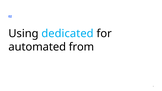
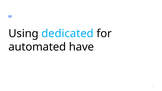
from: from -> have
